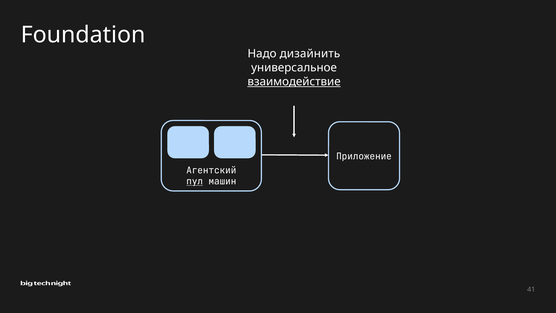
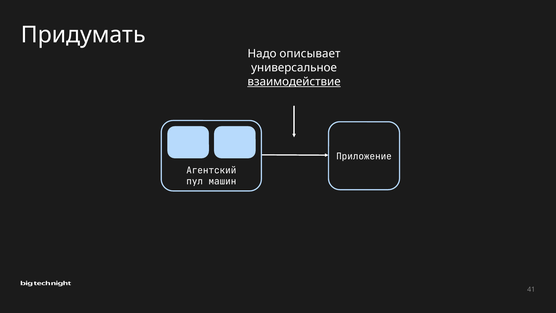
Foundation: Foundation -> Придумать
дизайнить: дизайнить -> описывает
пул underline: present -> none
